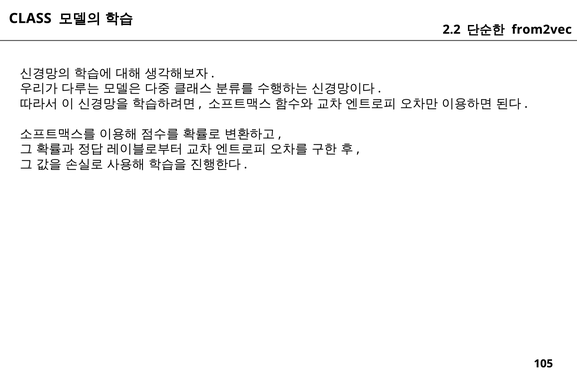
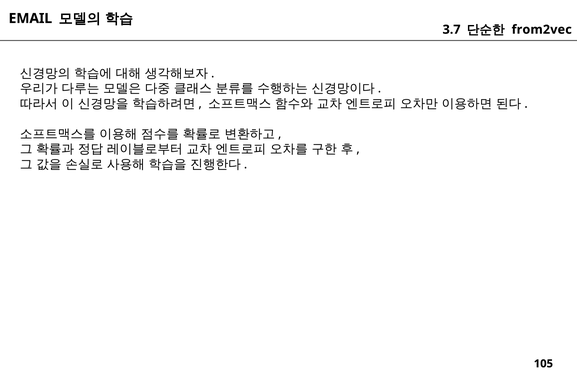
CLASS: CLASS -> EMAIL
2.2: 2.2 -> 3.7
